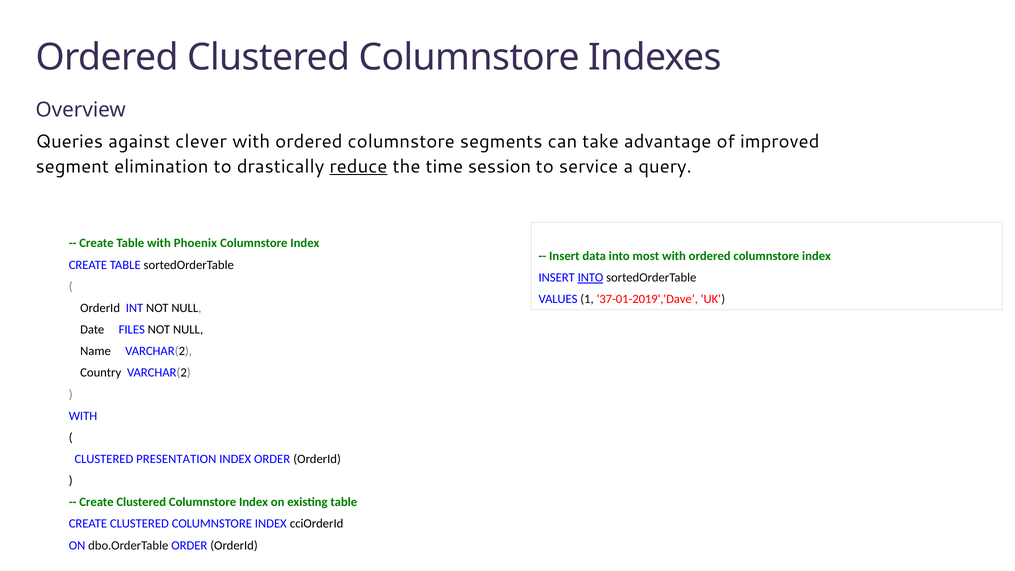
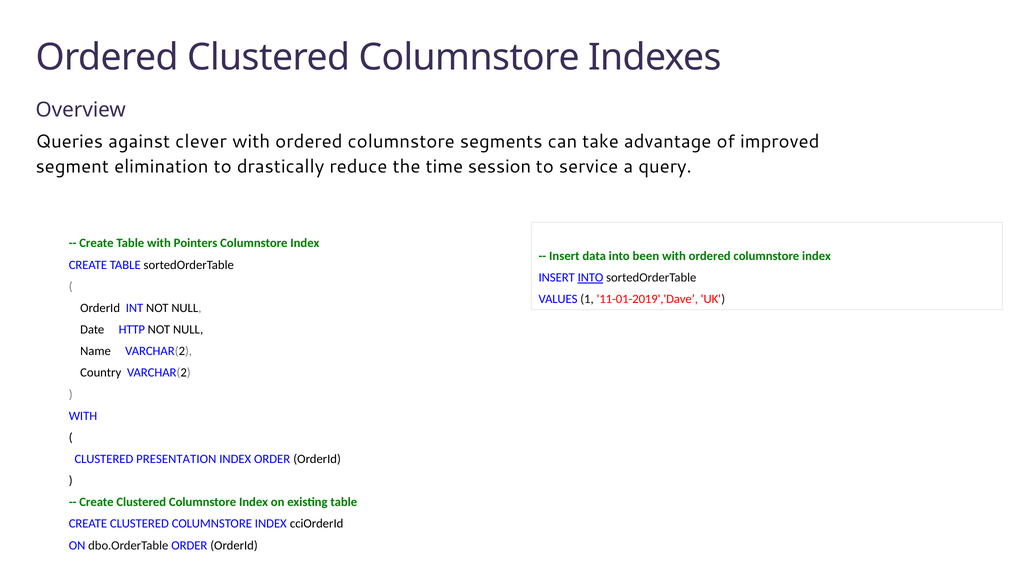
reduce underline: present -> none
Phoenix: Phoenix -> Pointers
most: most -> been
37-01-2019','Dave: 37-01-2019','Dave -> 11-01-2019','Dave
FILES: FILES -> HTTP
